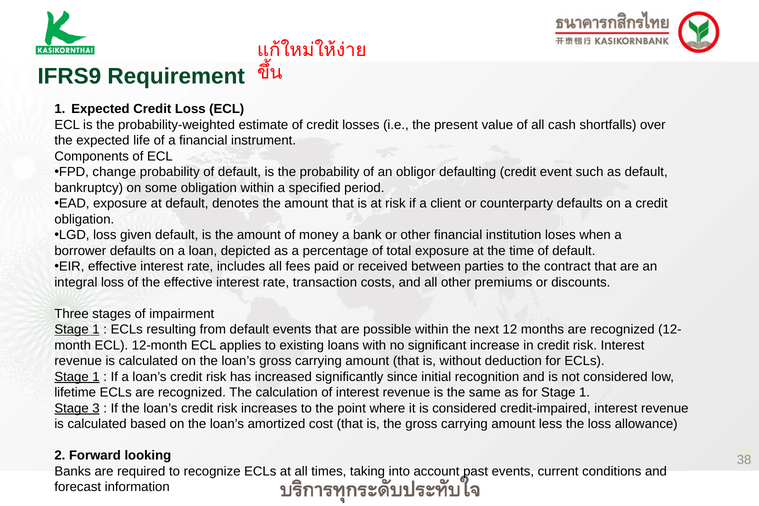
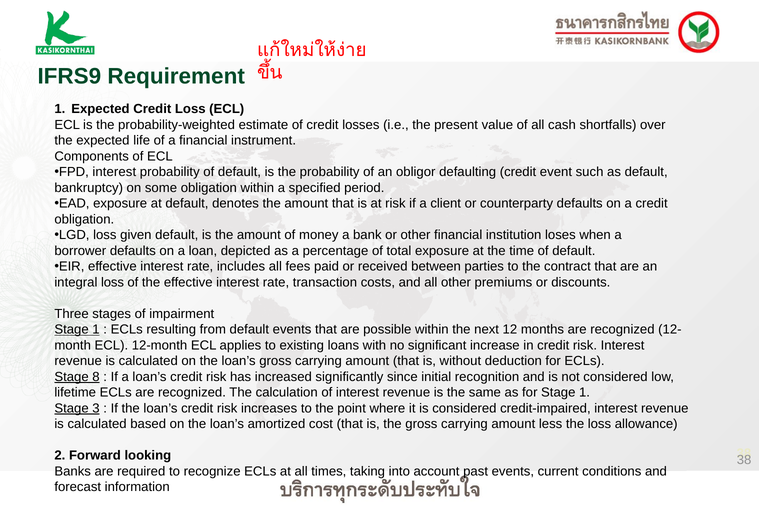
FPD change: change -> interest
1 at (96, 377): 1 -> 8
